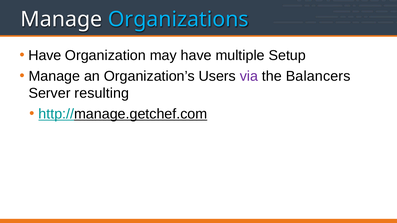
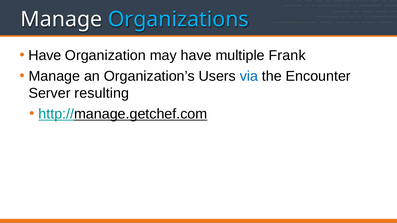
Setup: Setup -> Frank
via colour: purple -> blue
Balancers: Balancers -> Encounter
